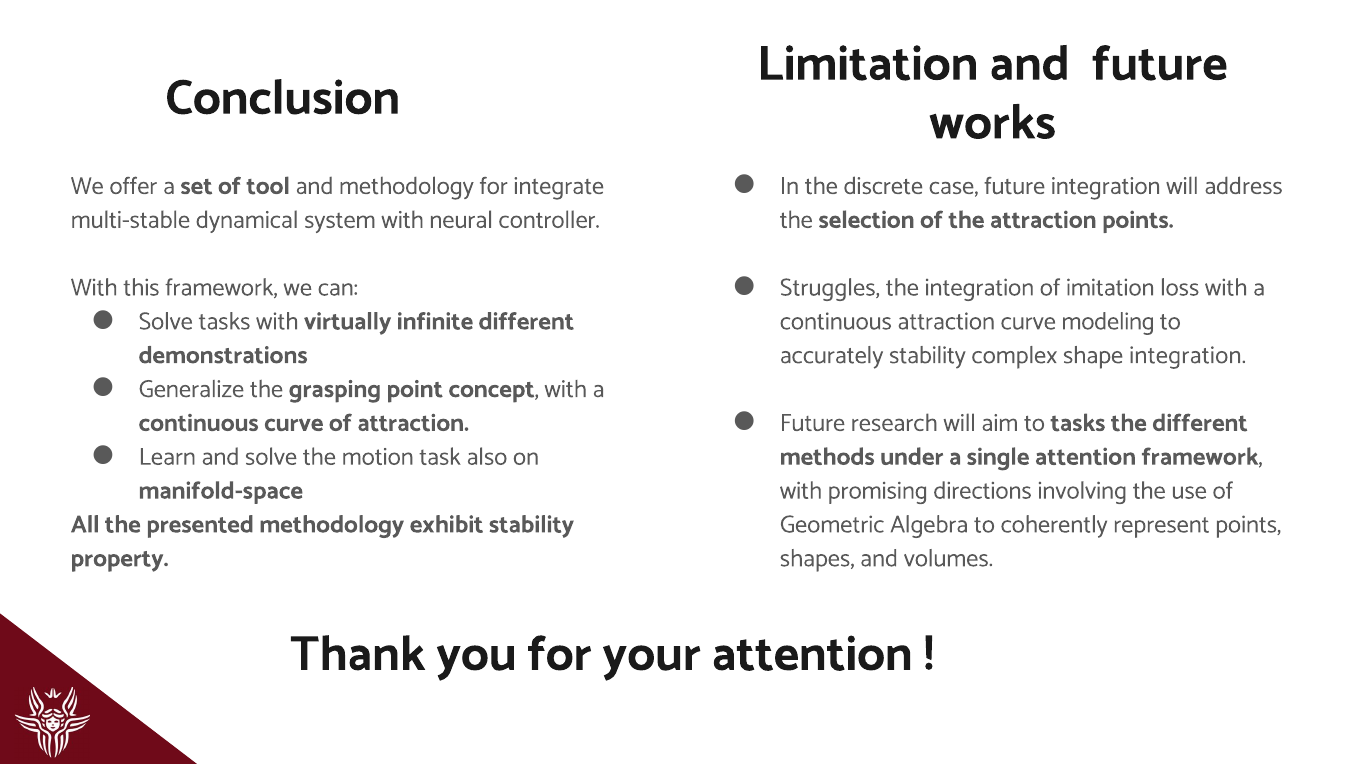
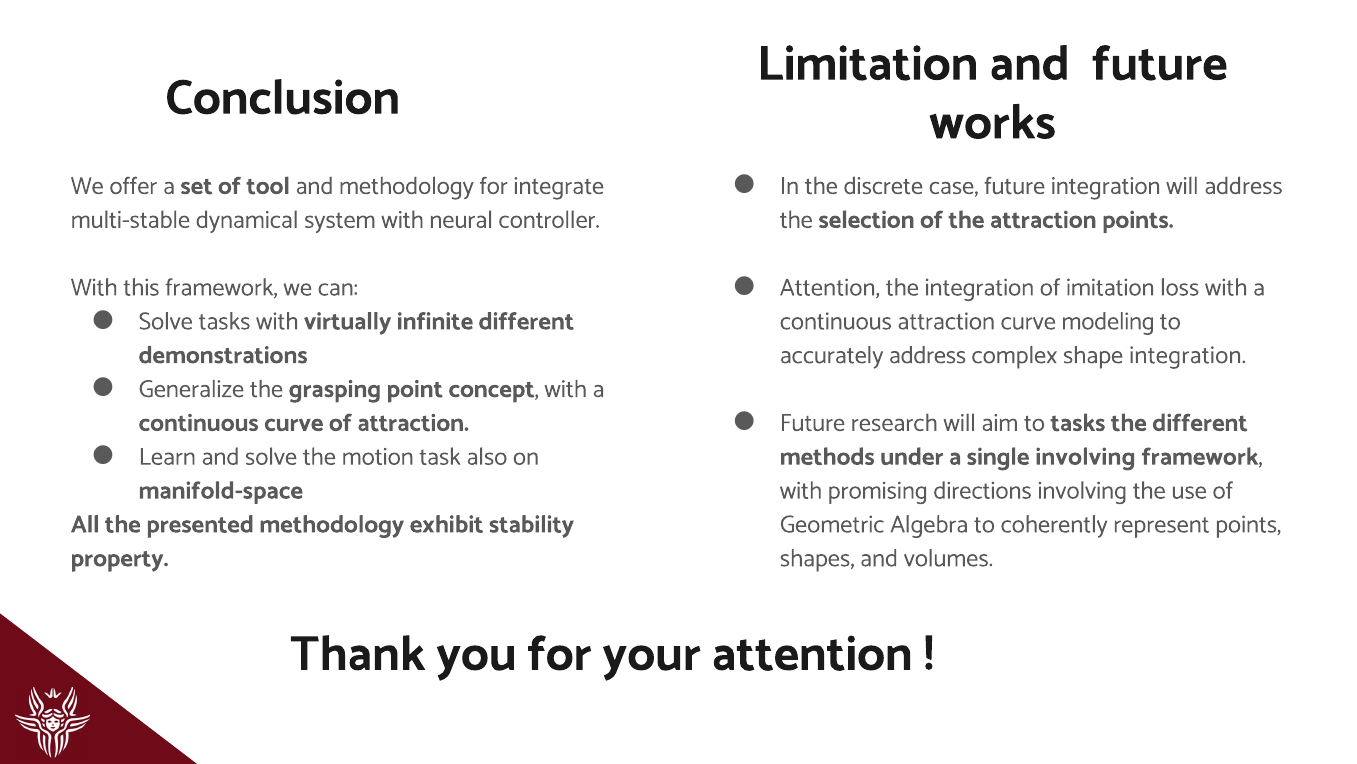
Struggles at (830, 287): Struggles -> Attention
accurately stability: stability -> address
single attention: attention -> involving
